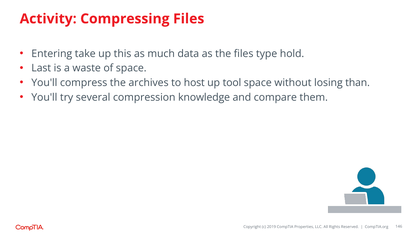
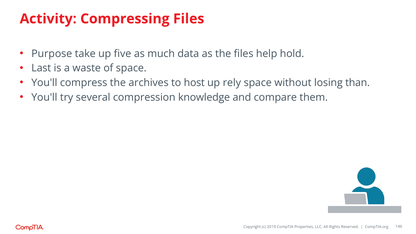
Entering: Entering -> Purpose
this: this -> five
type: type -> help
tool: tool -> rely
